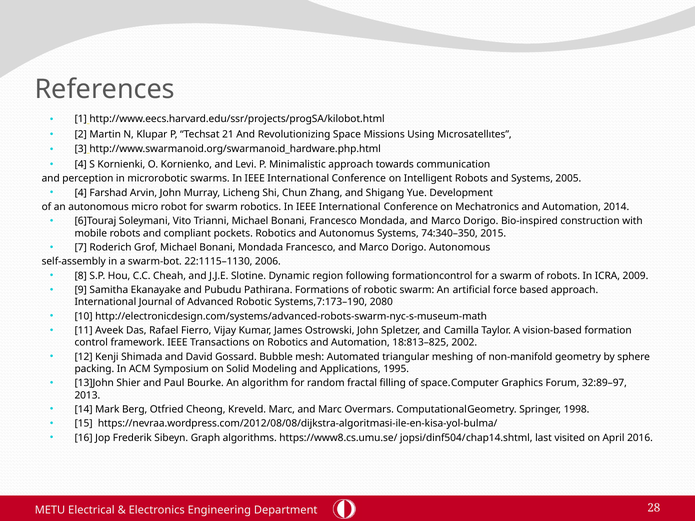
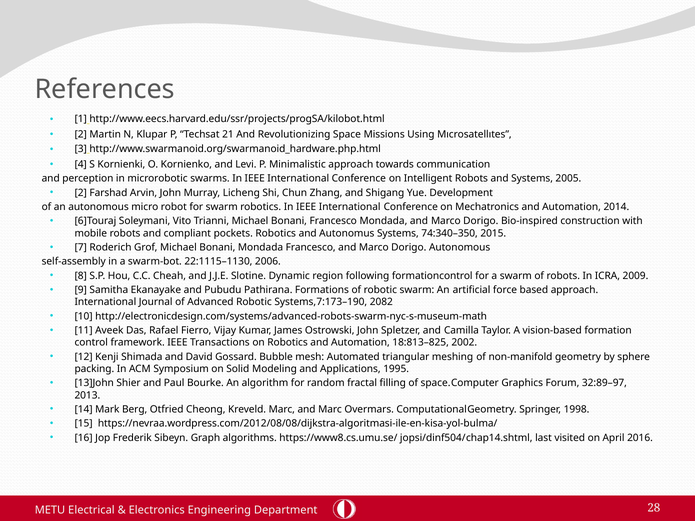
4 at (81, 193): 4 -> 2
2080: 2080 -> 2082
